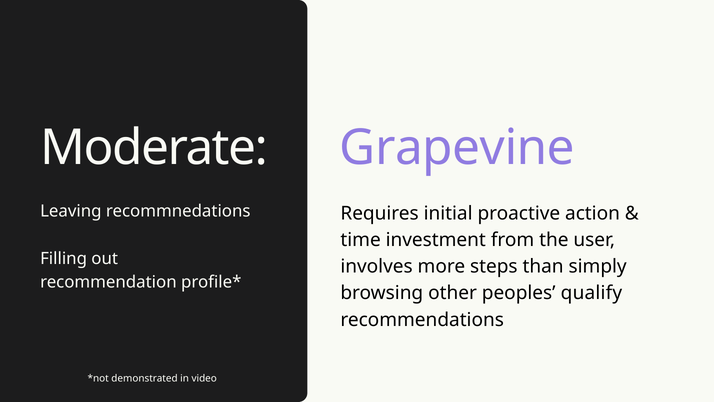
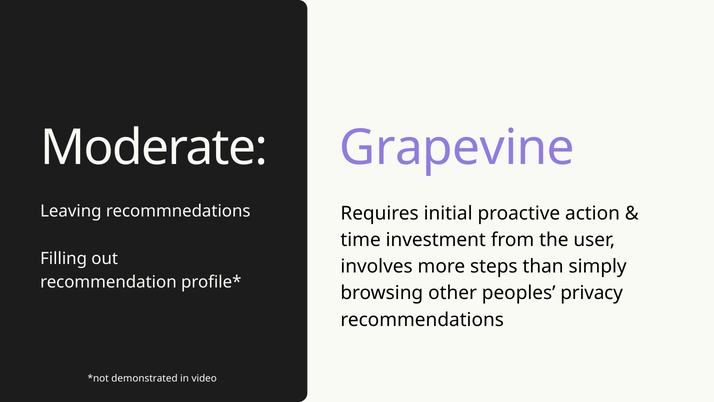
qualify: qualify -> privacy
